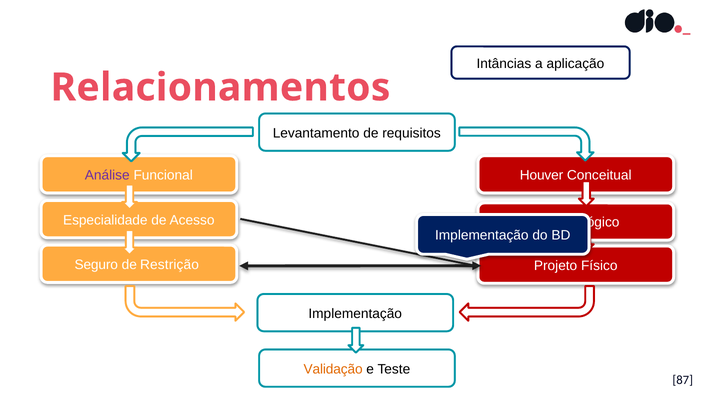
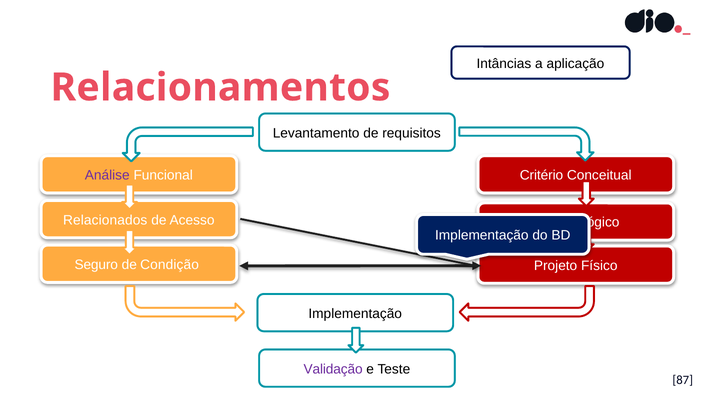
Houver: Houver -> Critério
Especialidade: Especialidade -> Relacionados
Restrição: Restrição -> Condição
Validação colour: orange -> purple
